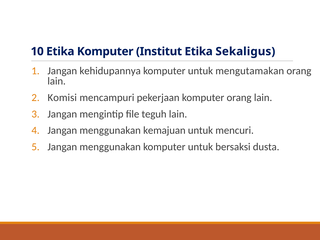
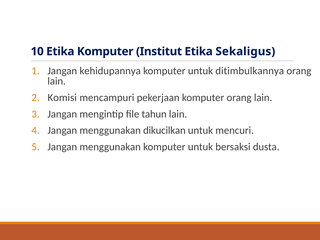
mengutamakan: mengutamakan -> ditimbulkannya
teguh: teguh -> tahun
kemajuan: kemajuan -> dikucilkan
